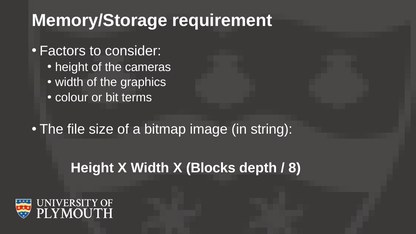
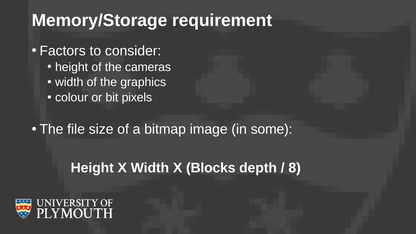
terms: terms -> pixels
string: string -> some
